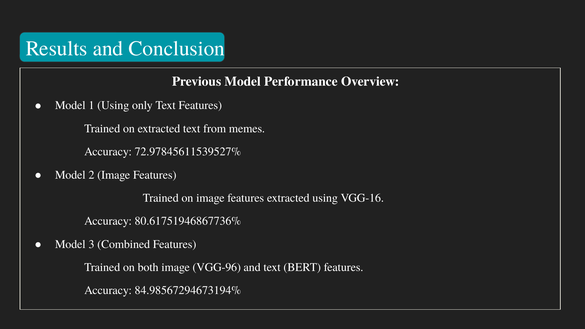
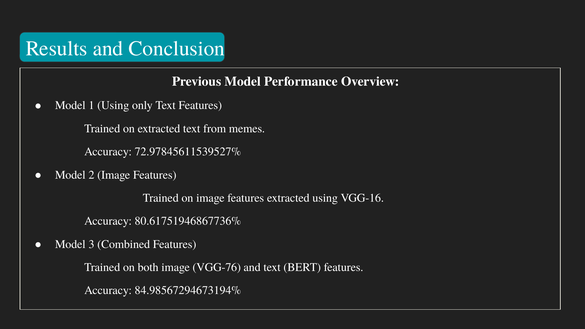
VGG-96: VGG-96 -> VGG-76
